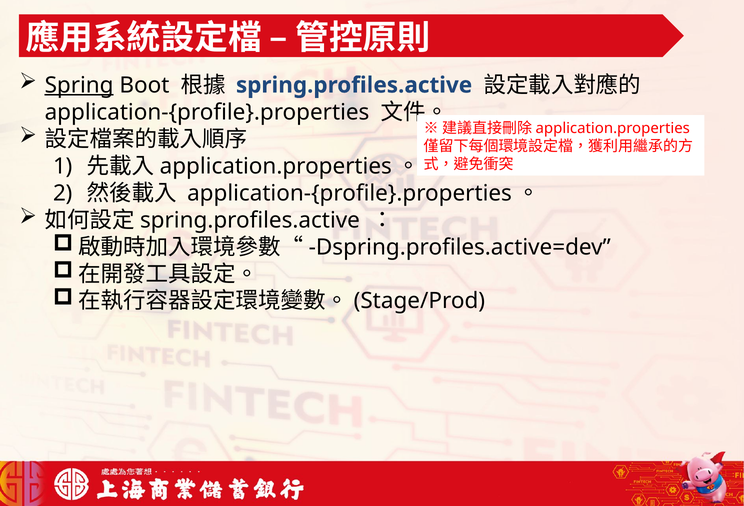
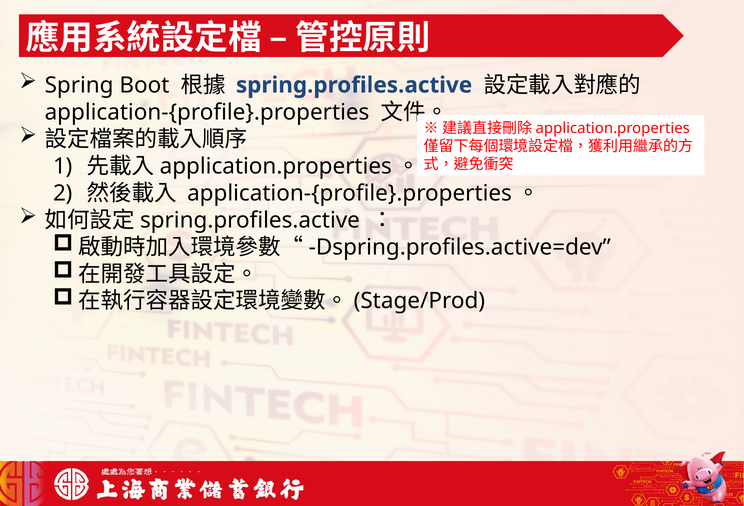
Spring underline: present -> none
